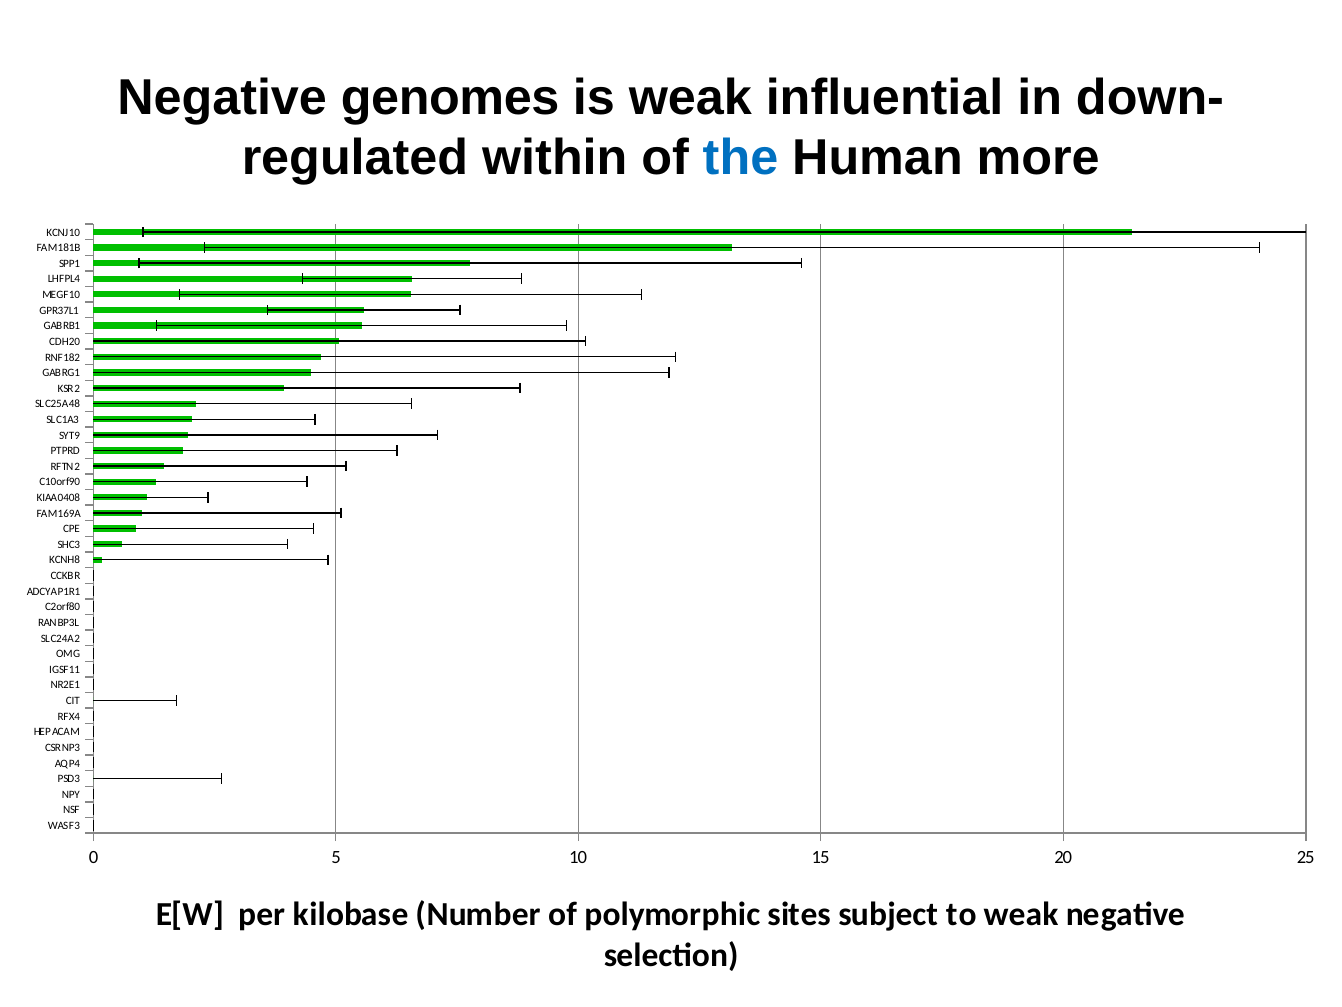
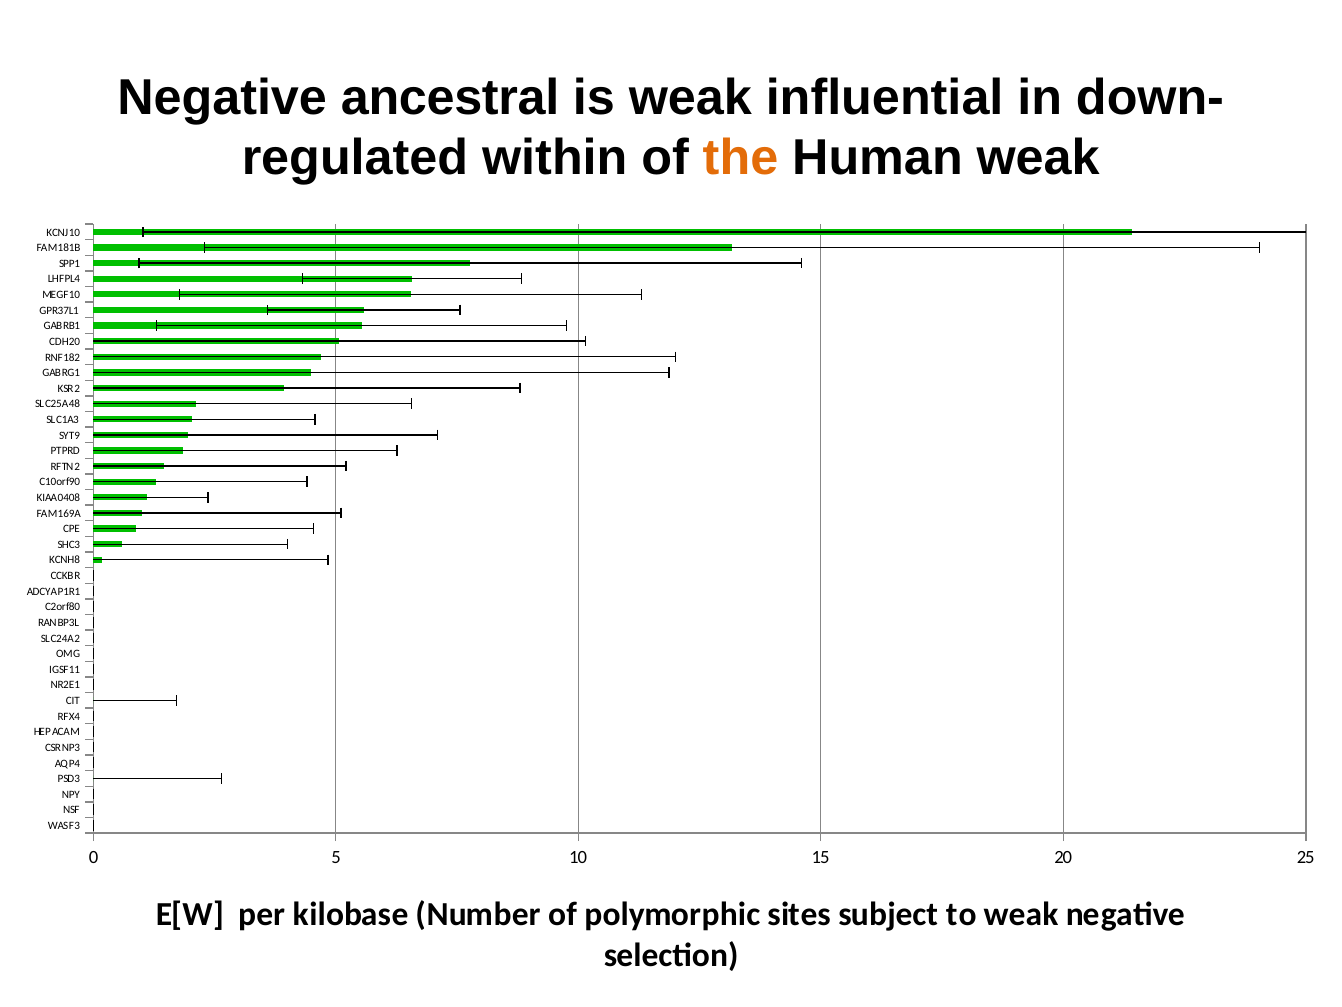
genomes: genomes -> ancestral
the colour: blue -> orange
Human more: more -> weak
